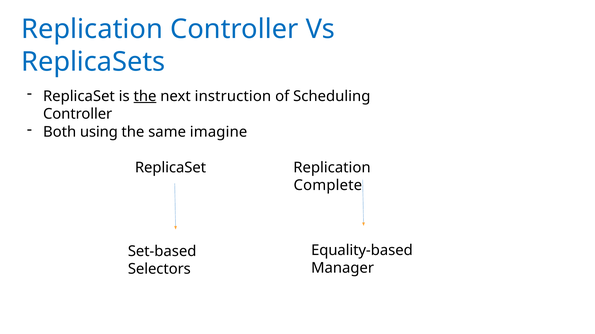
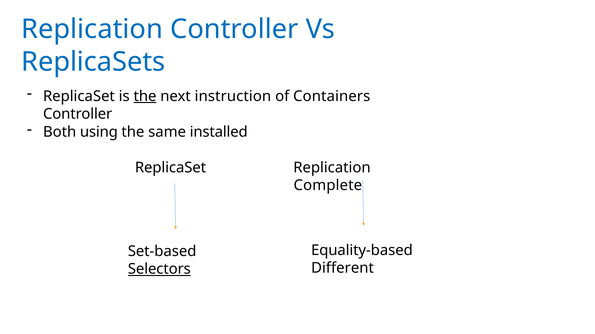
Scheduling: Scheduling -> Containers
imagine: imagine -> installed
Manager: Manager -> Different
Selectors underline: none -> present
